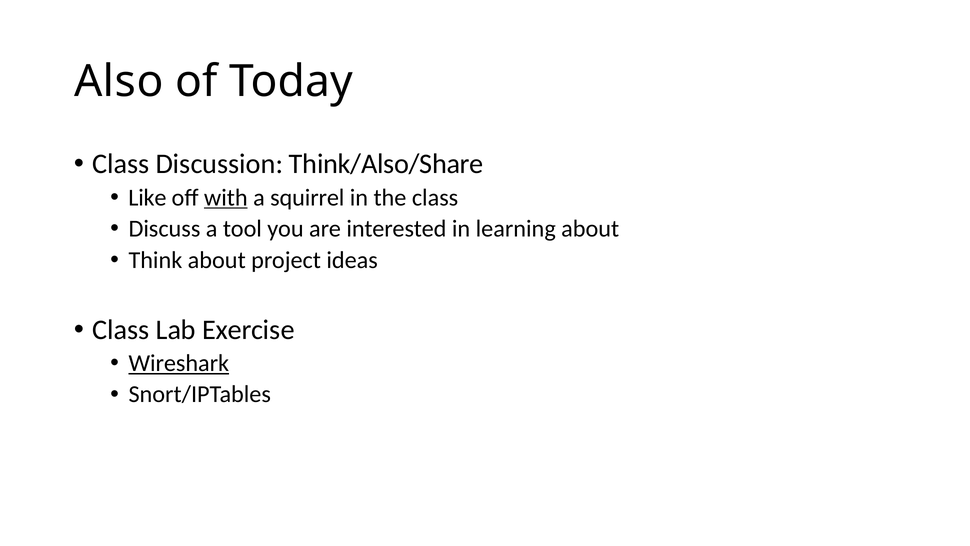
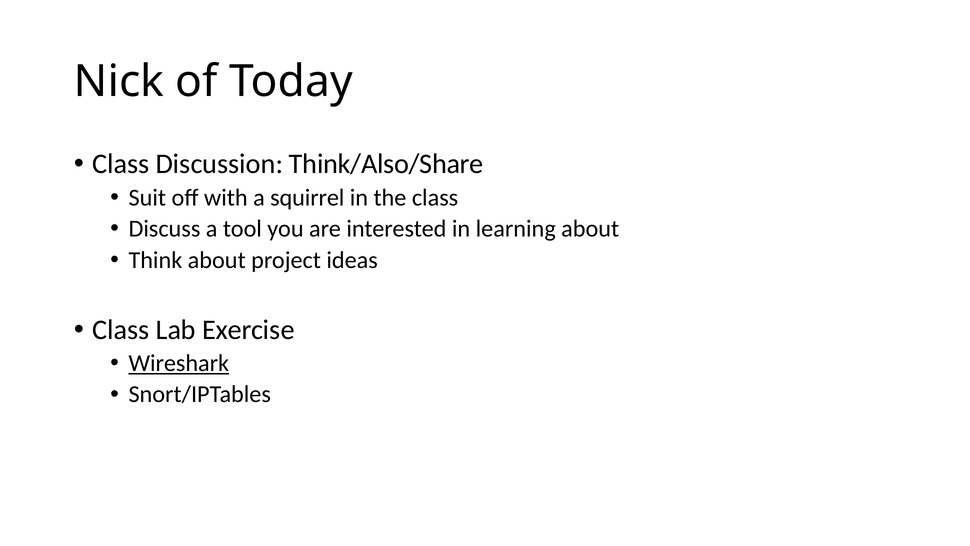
Also: Also -> Nick
Like: Like -> Suit
with underline: present -> none
